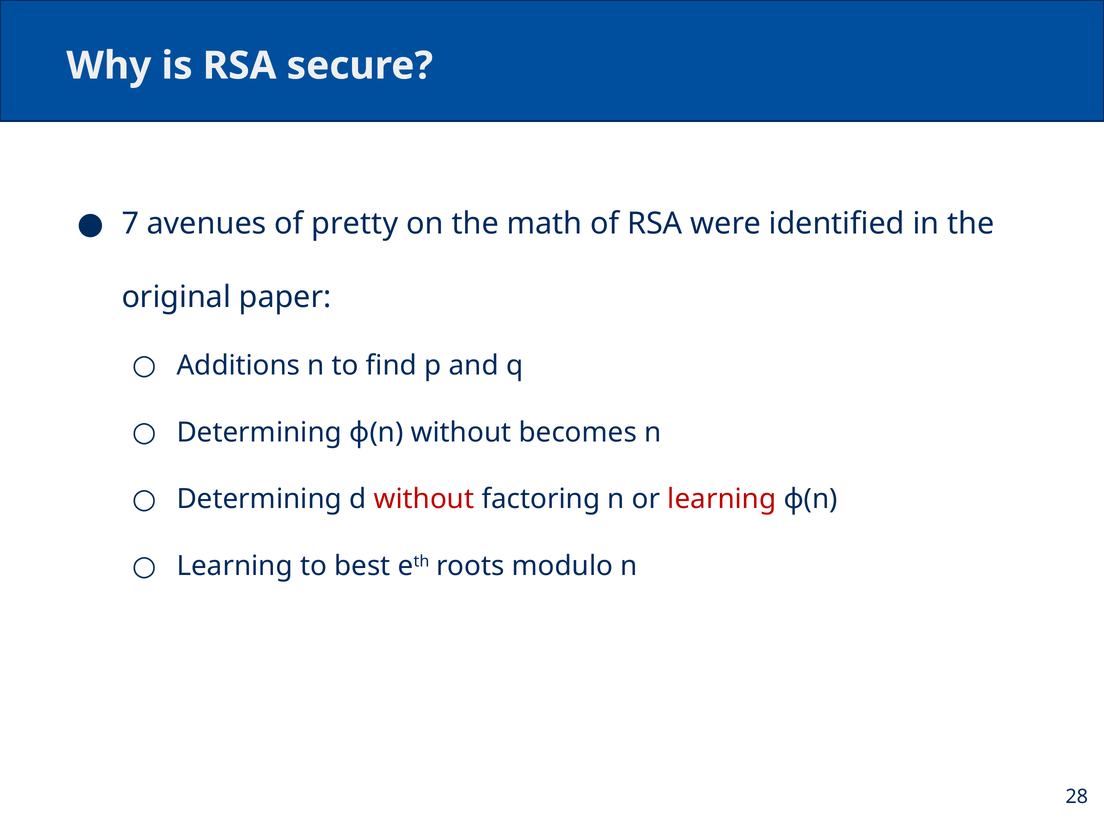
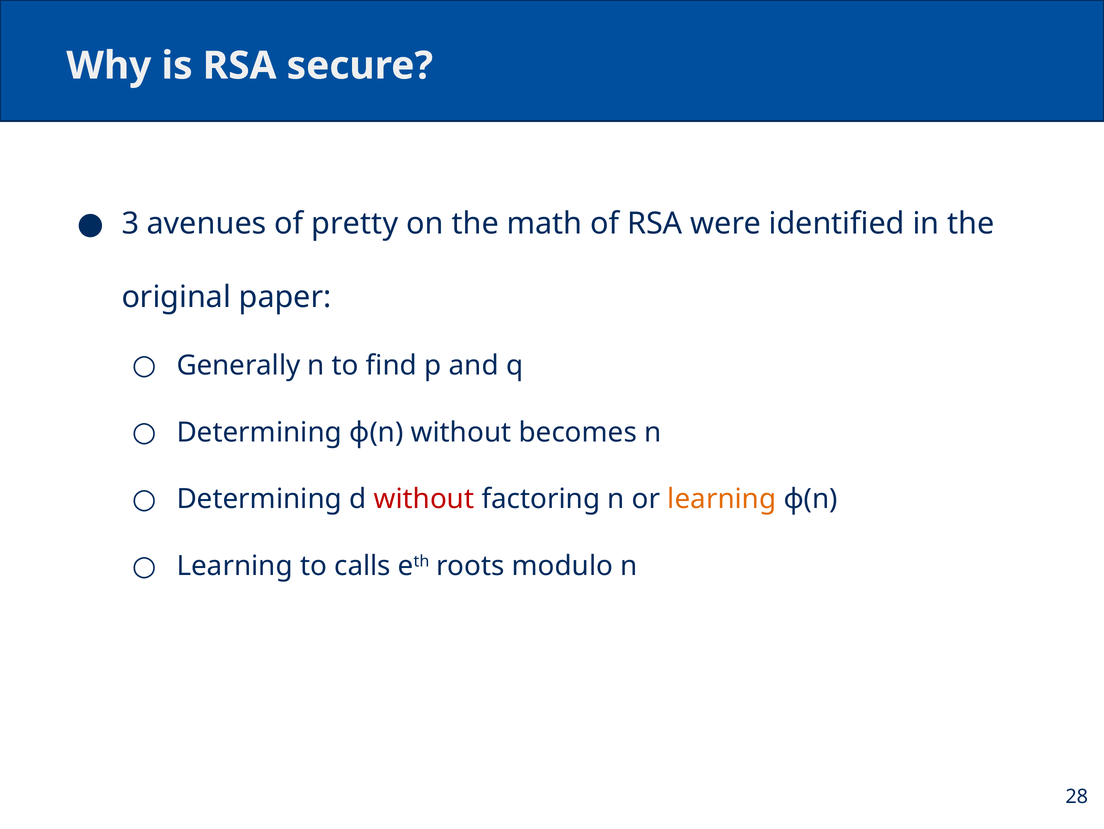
7: 7 -> 3
Additions: Additions -> Generally
learning at (722, 499) colour: red -> orange
best: best -> calls
